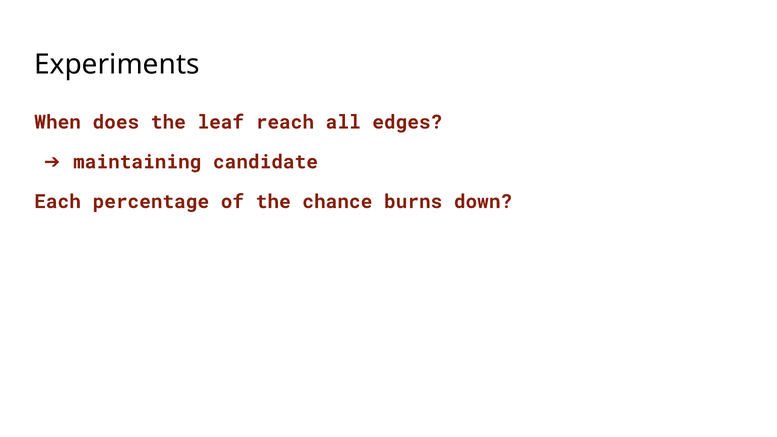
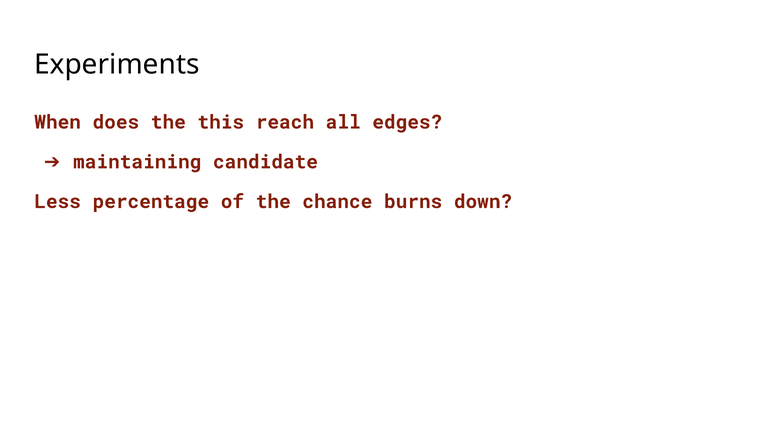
leaf: leaf -> this
Each: Each -> Less
